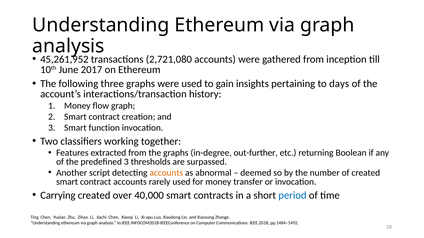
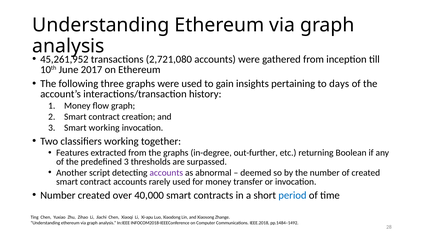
Smart function: function -> working
accounts at (166, 173) colour: orange -> purple
Carrying at (58, 196): Carrying -> Number
